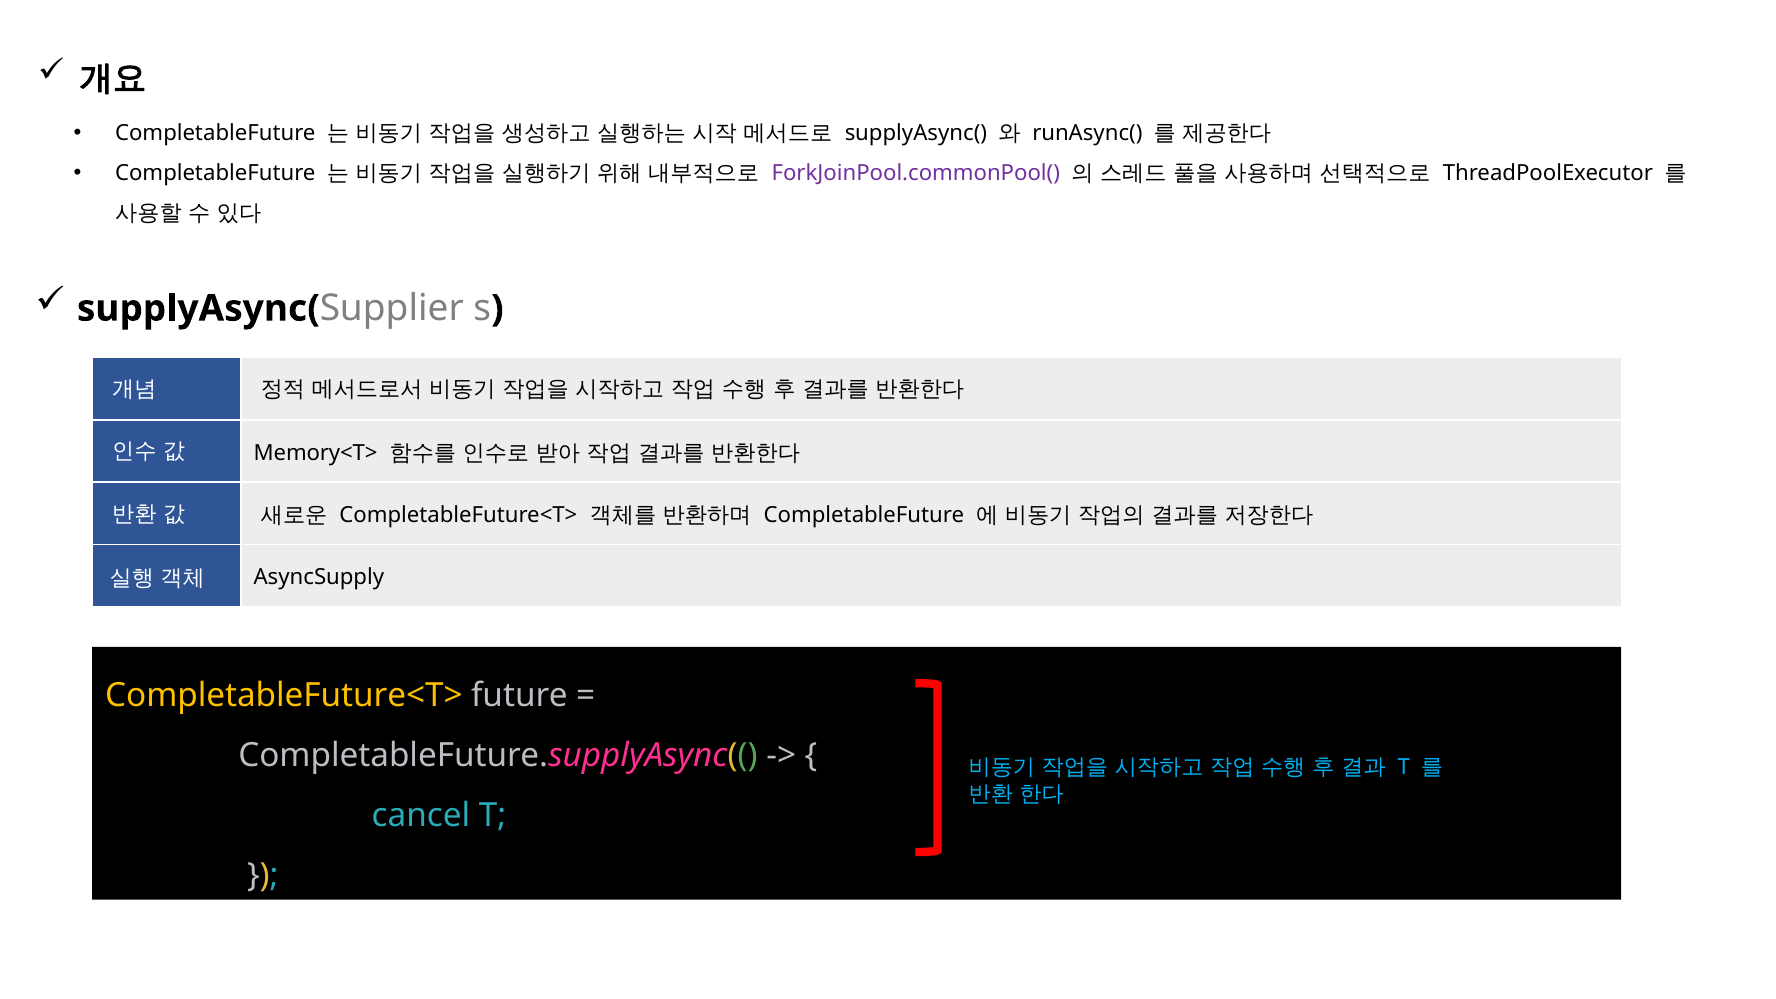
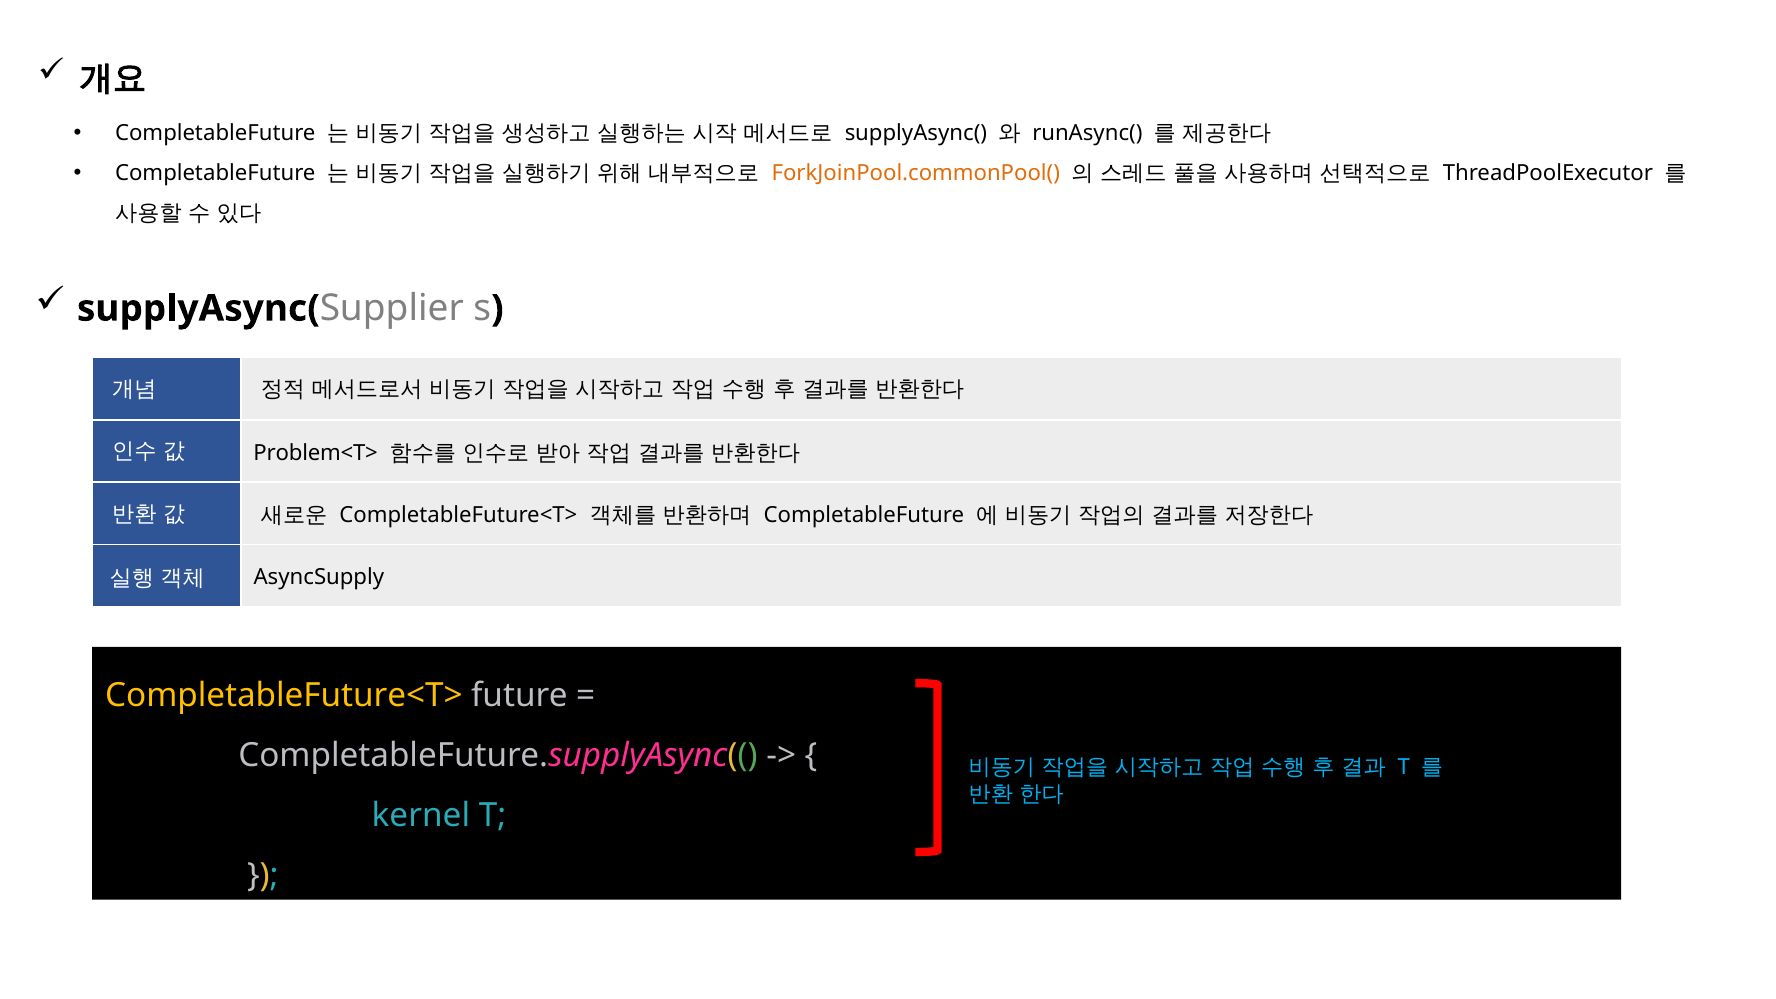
ForkJoinPool.commonPool( colour: purple -> orange
Memory<T>: Memory<T> -> Problem<T>
cancel: cancel -> kernel
